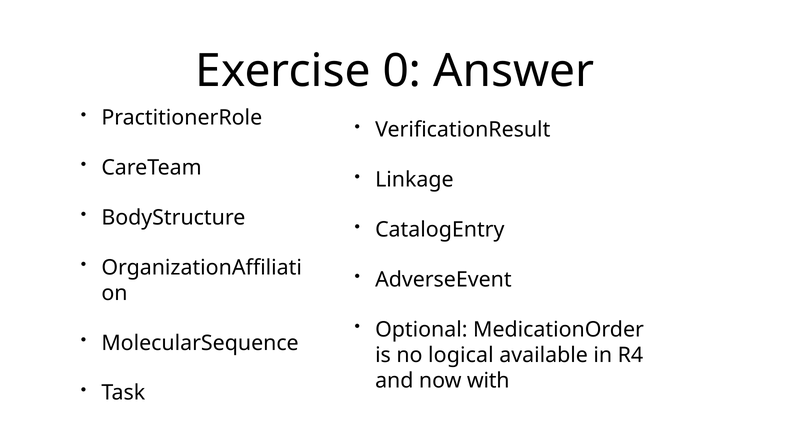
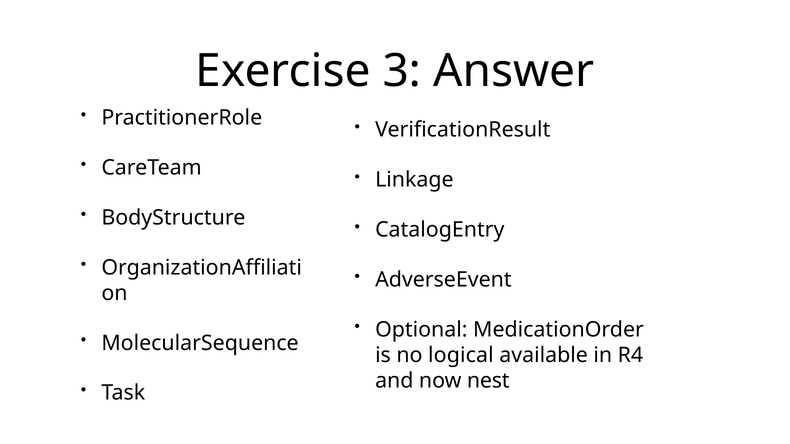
0: 0 -> 3
with: with -> nest
